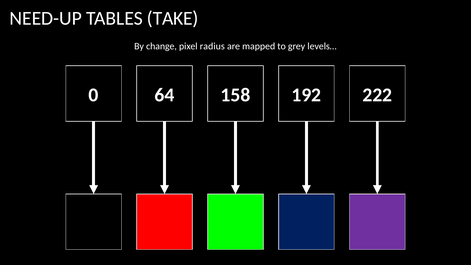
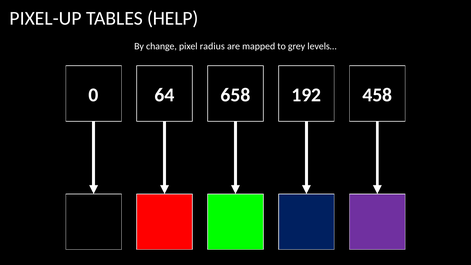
NEED-UP: NEED-UP -> PIXEL-UP
TAKE: TAKE -> HELP
158: 158 -> 658
222: 222 -> 458
